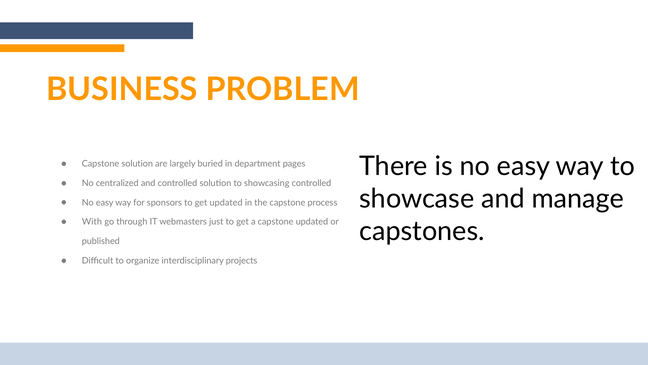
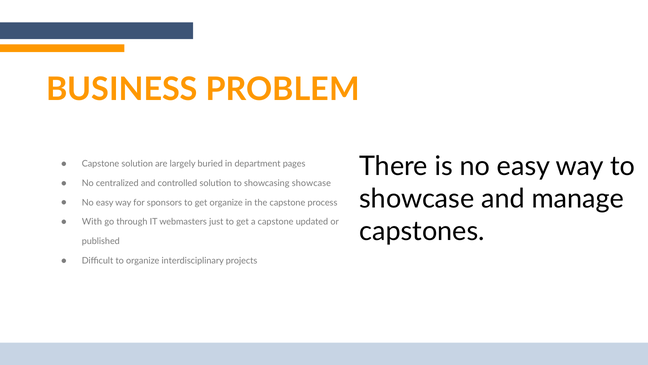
showcasing controlled: controlled -> showcase
get updated: updated -> organize
